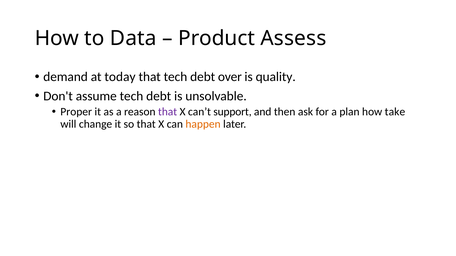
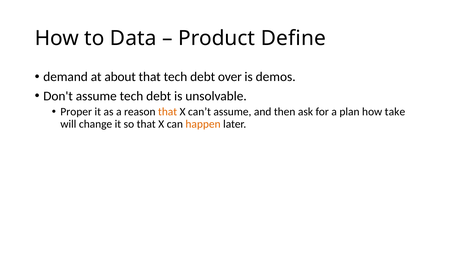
Assess: Assess -> Define
today: today -> about
quality: quality -> demos
that at (168, 112) colour: purple -> orange
can’t support: support -> assume
